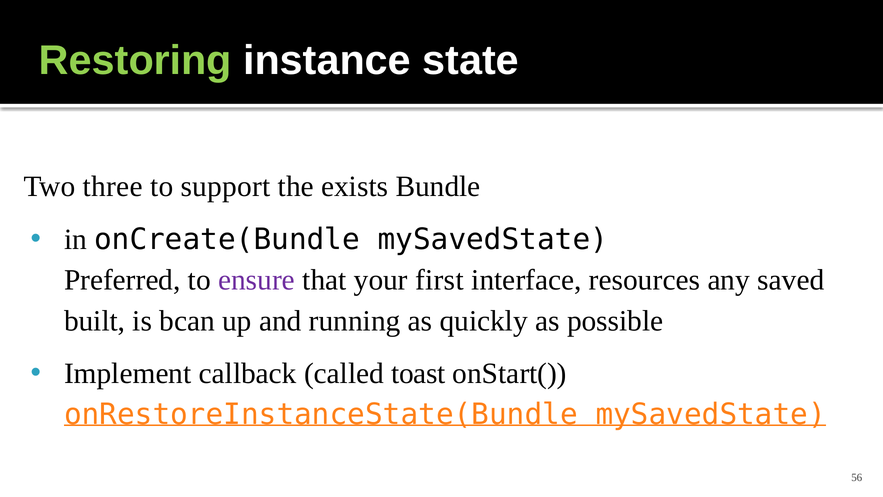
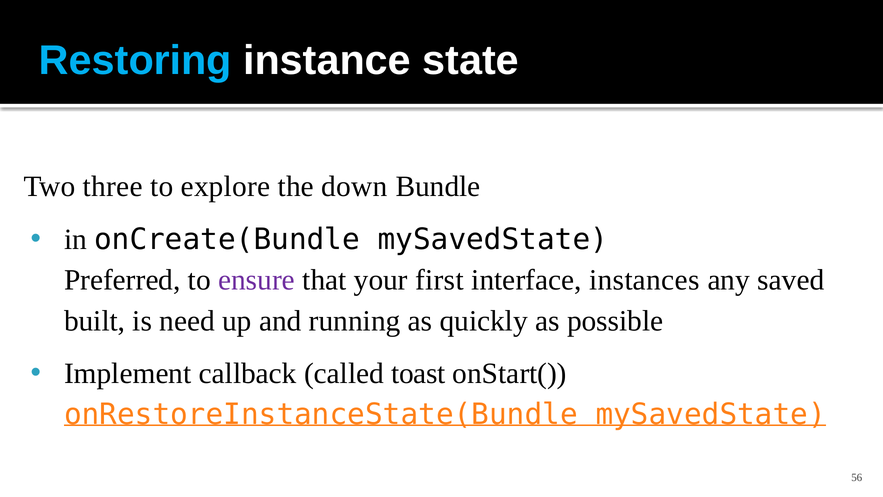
Restoring colour: light green -> light blue
support: support -> explore
exists: exists -> down
resources: resources -> instances
bcan: bcan -> need
